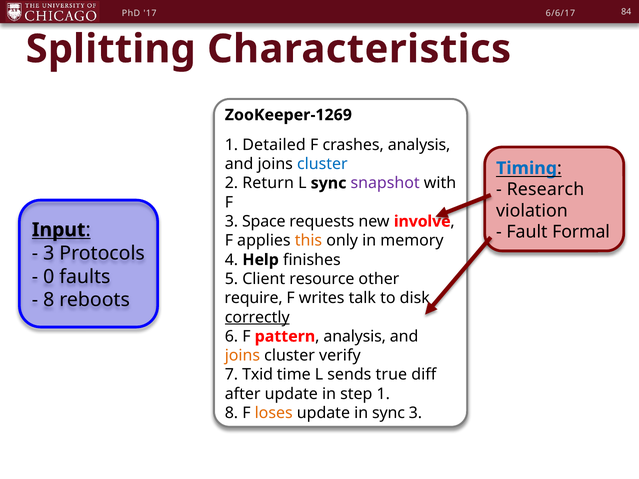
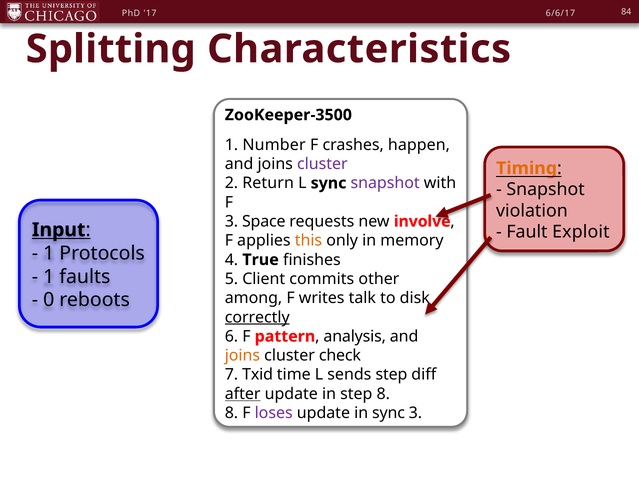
ZooKeeper-1269: ZooKeeper-1269 -> ZooKeeper-3500
Detailed: Detailed -> Number
crashes analysis: analysis -> happen
cluster at (322, 164) colour: blue -> purple
Timing colour: blue -> orange
Research at (545, 190): Research -> Snapshot
Formal: Formal -> Exploit
3 at (49, 253): 3 -> 1
Help: Help -> True
0 at (49, 277): 0 -> 1
resource: resource -> commits
require: require -> among
8 at (49, 300): 8 -> 0
verify: verify -> check
sends true: true -> step
after underline: none -> present
step 1: 1 -> 8
loses colour: orange -> purple
